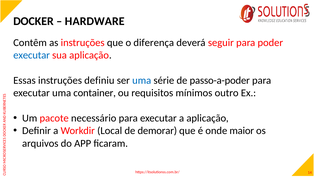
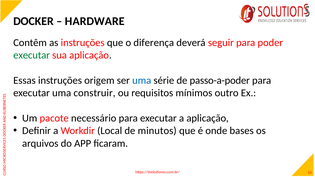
executar at (32, 55) colour: blue -> green
definiu: definiu -> origem
container: container -> construir
demorar: demorar -> minutos
maior: maior -> bases
